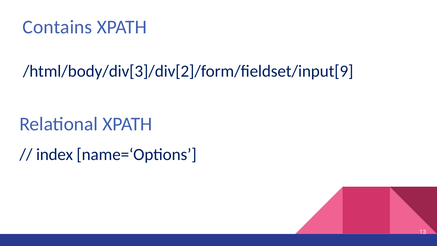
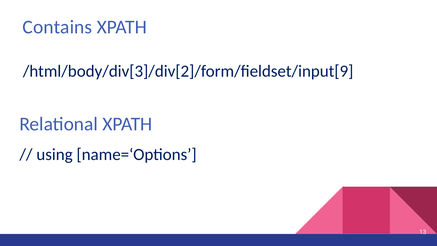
index: index -> using
